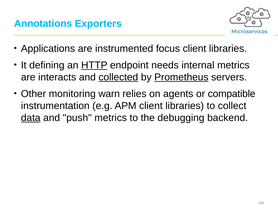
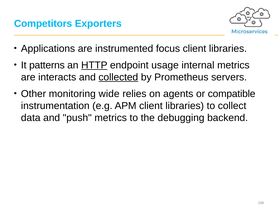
Annotations: Annotations -> Competitors
defining: defining -> patterns
needs: needs -> usage
Prometheus underline: present -> none
warn: warn -> wide
data underline: present -> none
